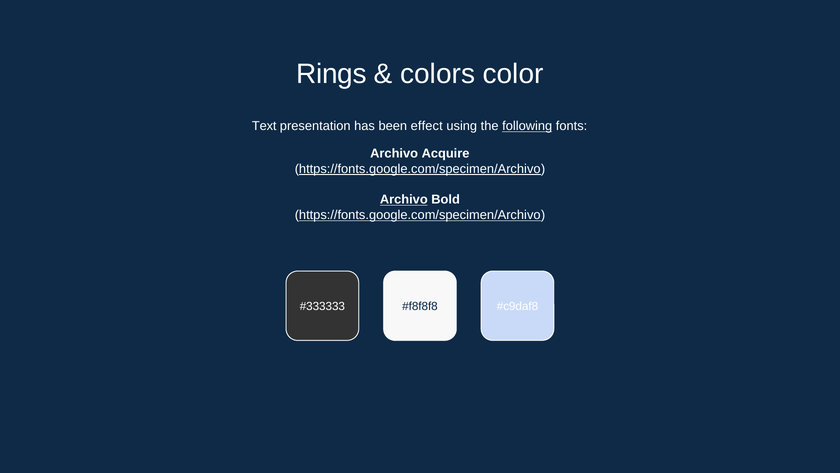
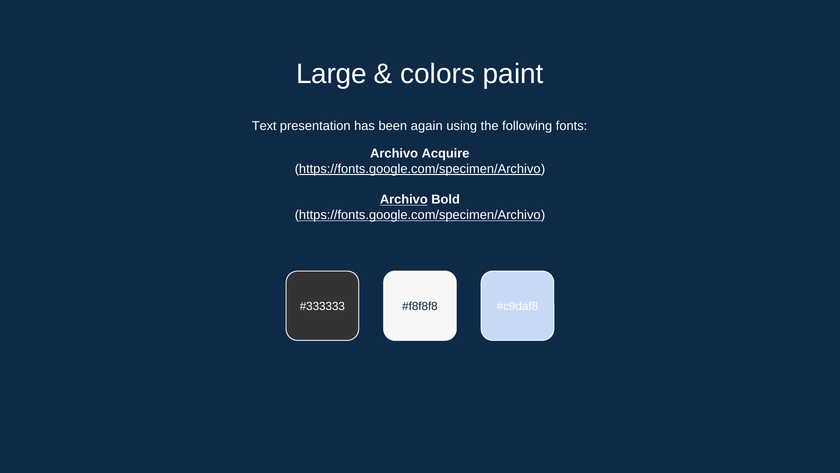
Rings: Rings -> Large
color: color -> paint
effect: effect -> again
following underline: present -> none
